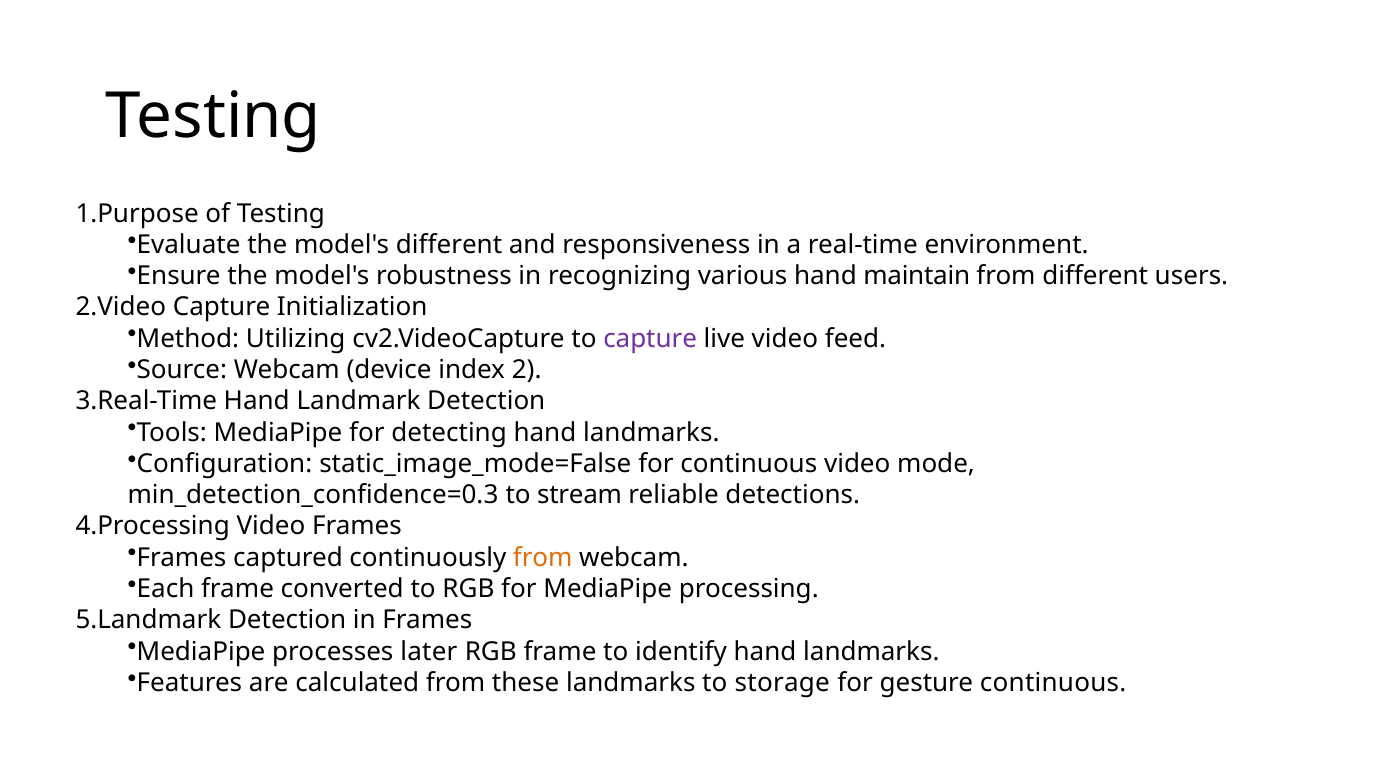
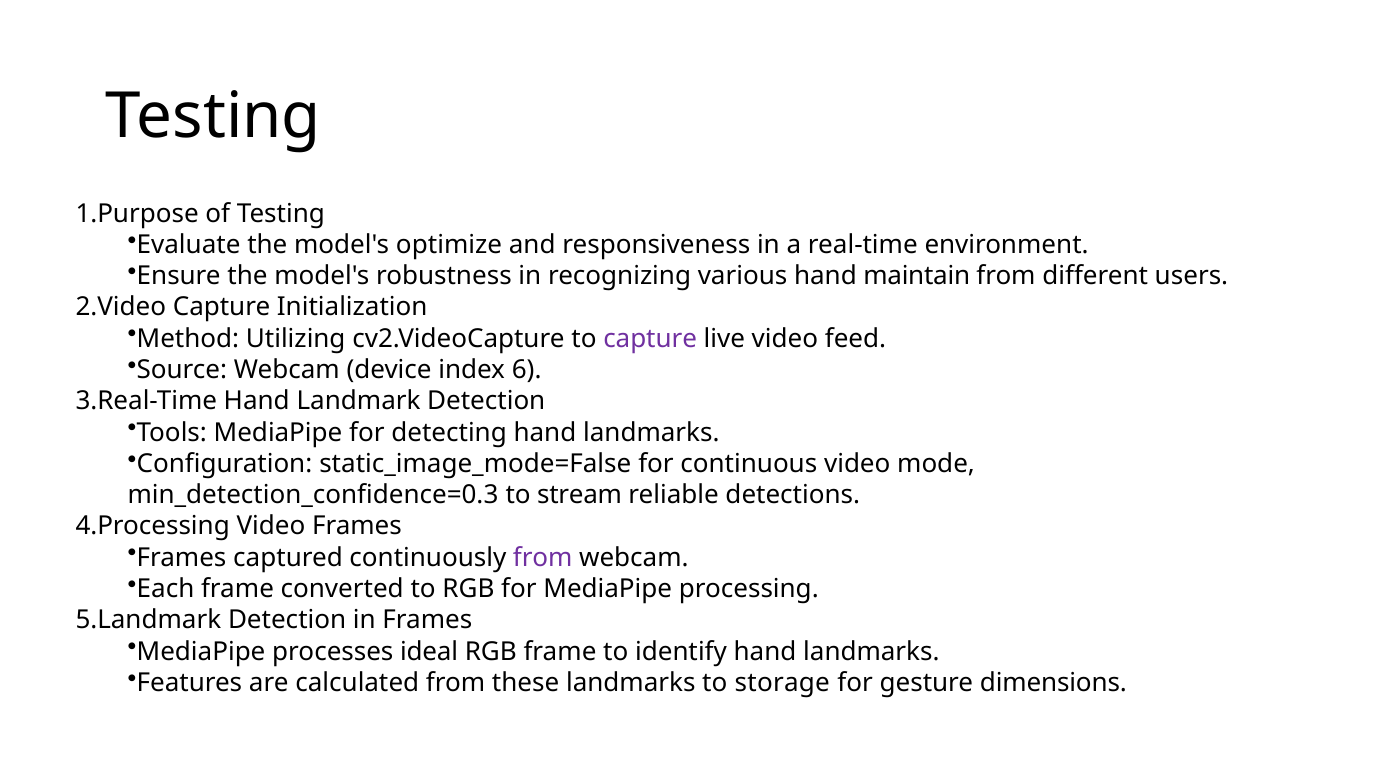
model's different: different -> optimize
2: 2 -> 6
from at (543, 557) colour: orange -> purple
later: later -> ideal
gesture continuous: continuous -> dimensions
